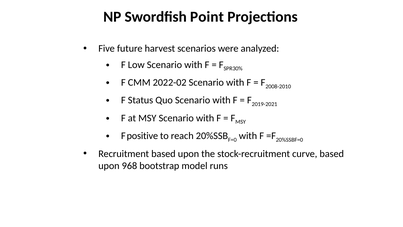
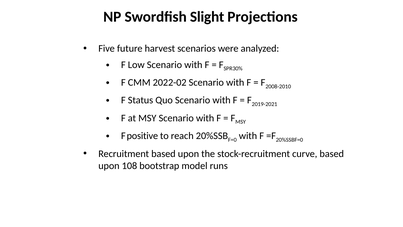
Point: Point -> Slight
968: 968 -> 108
